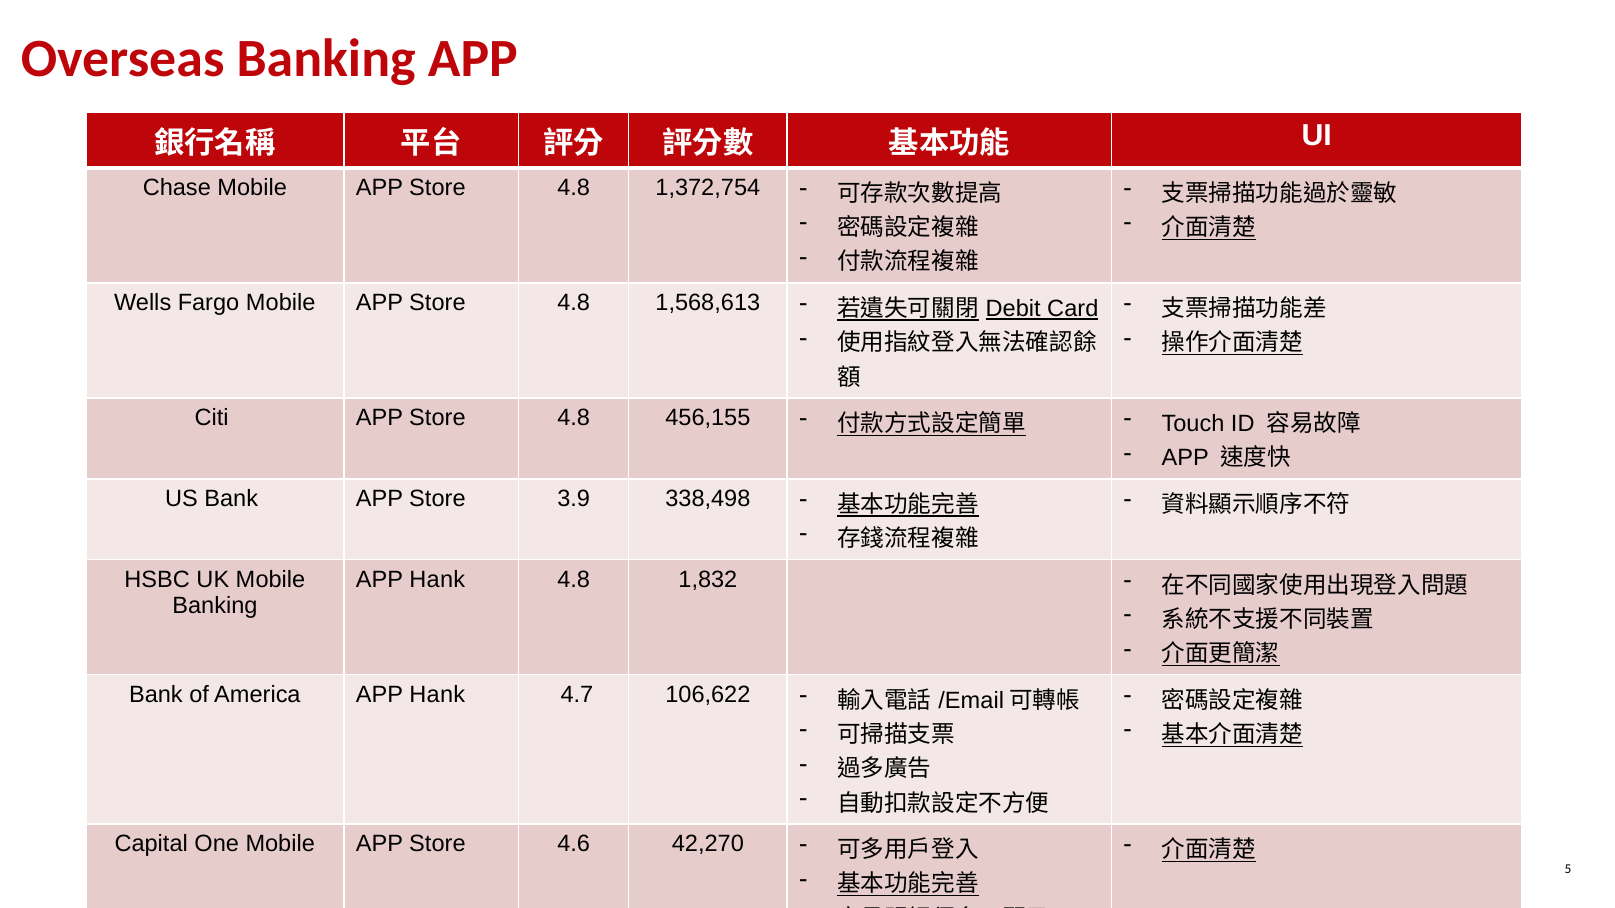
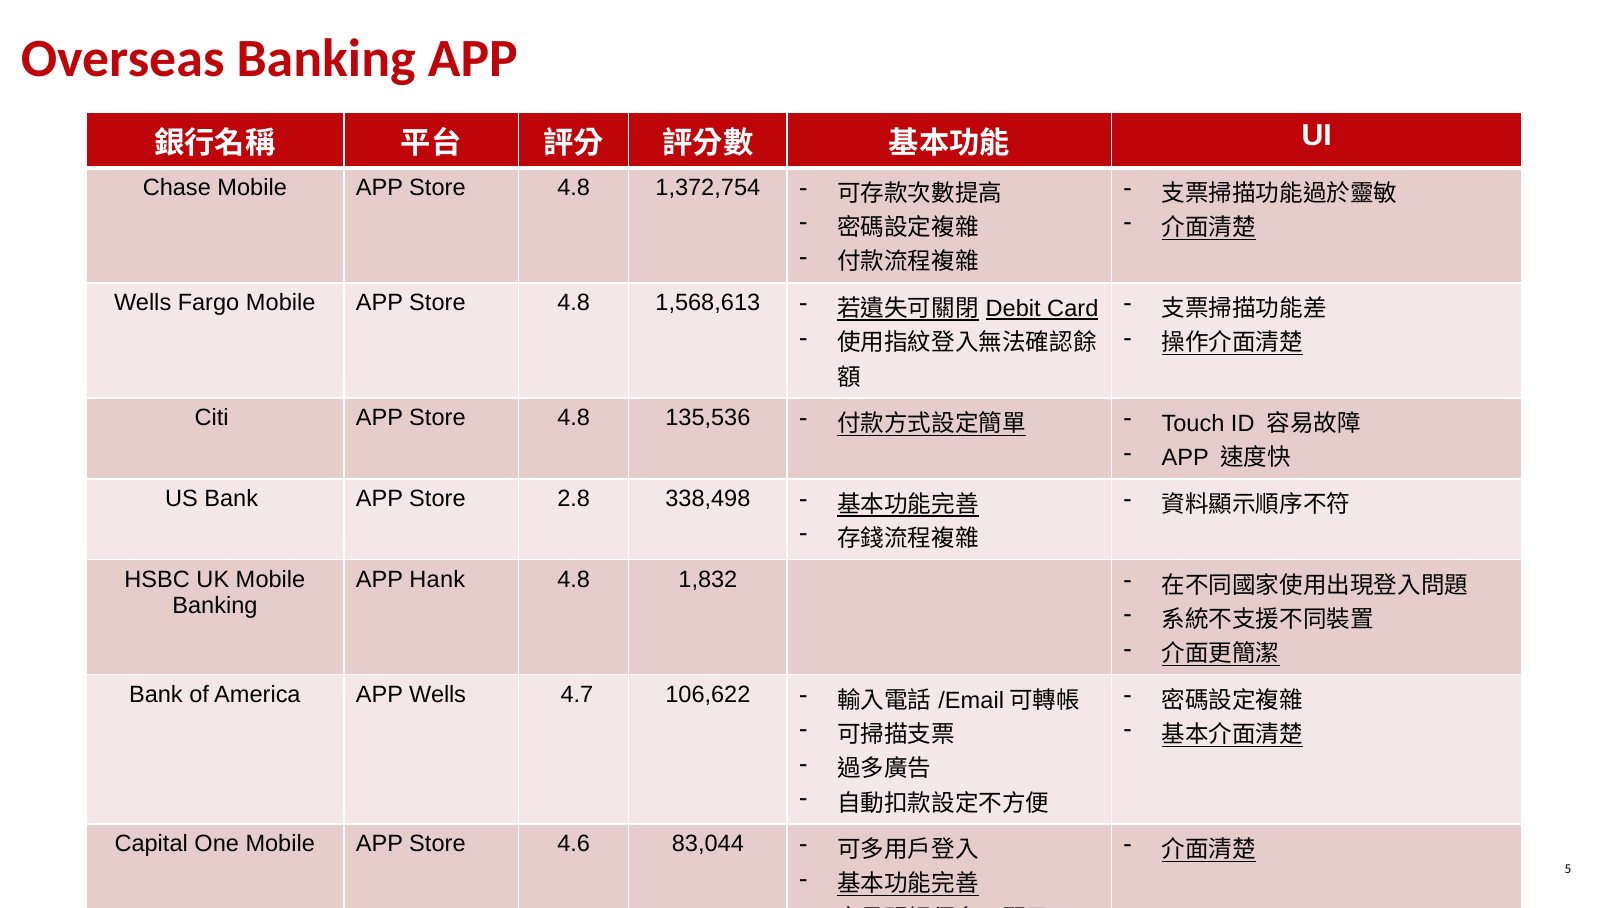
456,155: 456,155 -> 135,536
3.9: 3.9 -> 2.8
America APP Hank: Hank -> Wells
42,270: 42,270 -> 83,044
